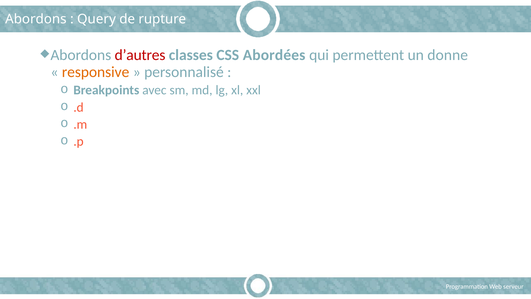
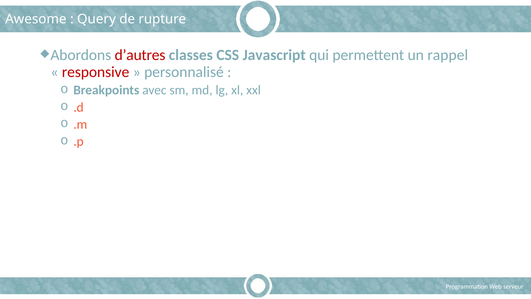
Abordons at (36, 19): Abordons -> Awesome
Abordées: Abordées -> Javascript
donne: donne -> rappel
responsive colour: orange -> red
